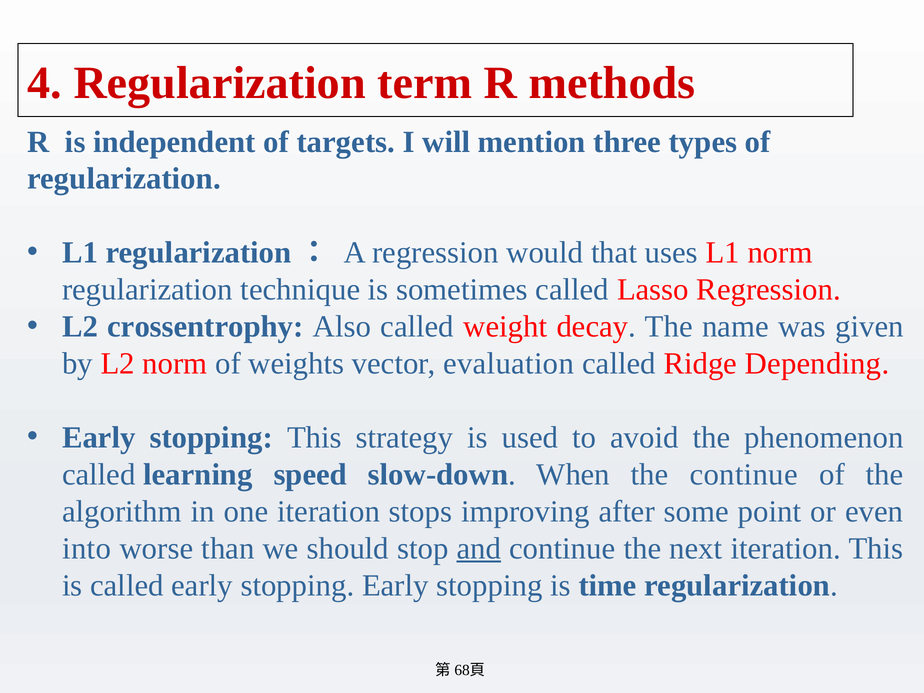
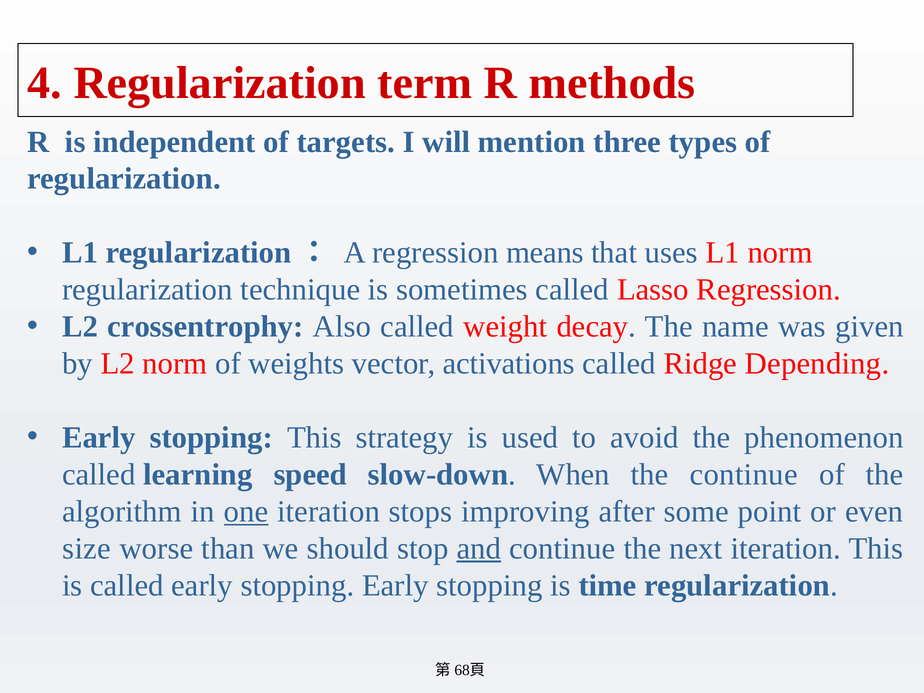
would: would -> means
evaluation: evaluation -> activations
one underline: none -> present
into: into -> size
